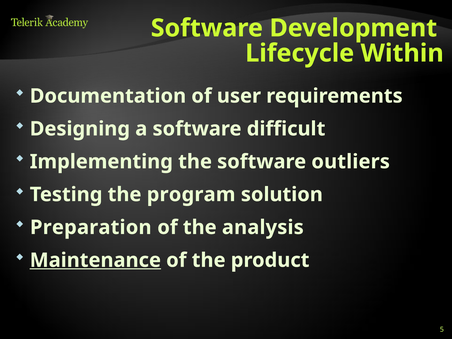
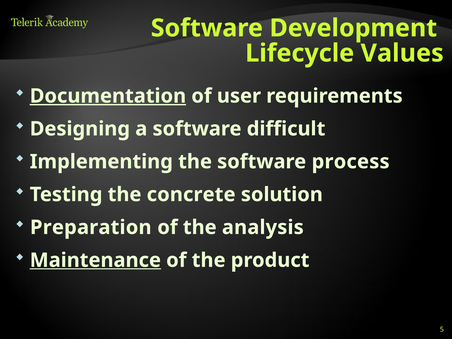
Within: Within -> Values
Documentation underline: none -> present
outliers: outliers -> process
program: program -> concrete
